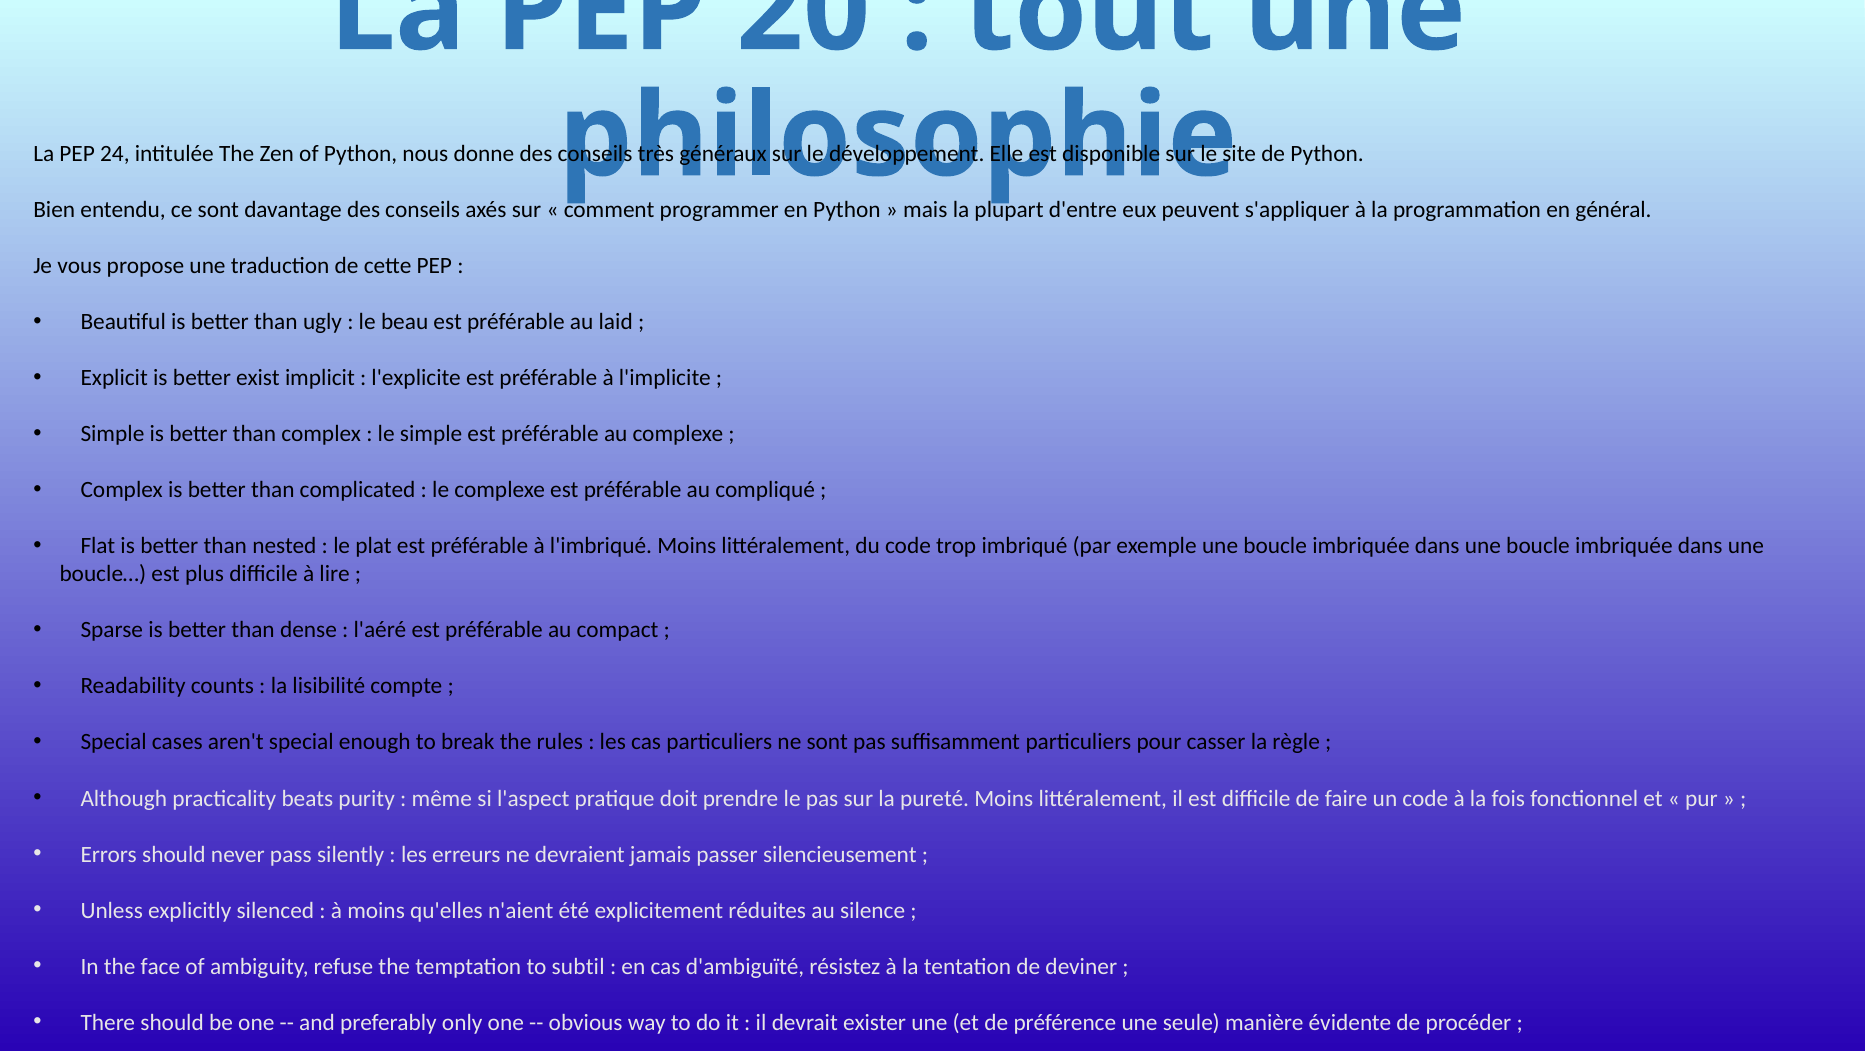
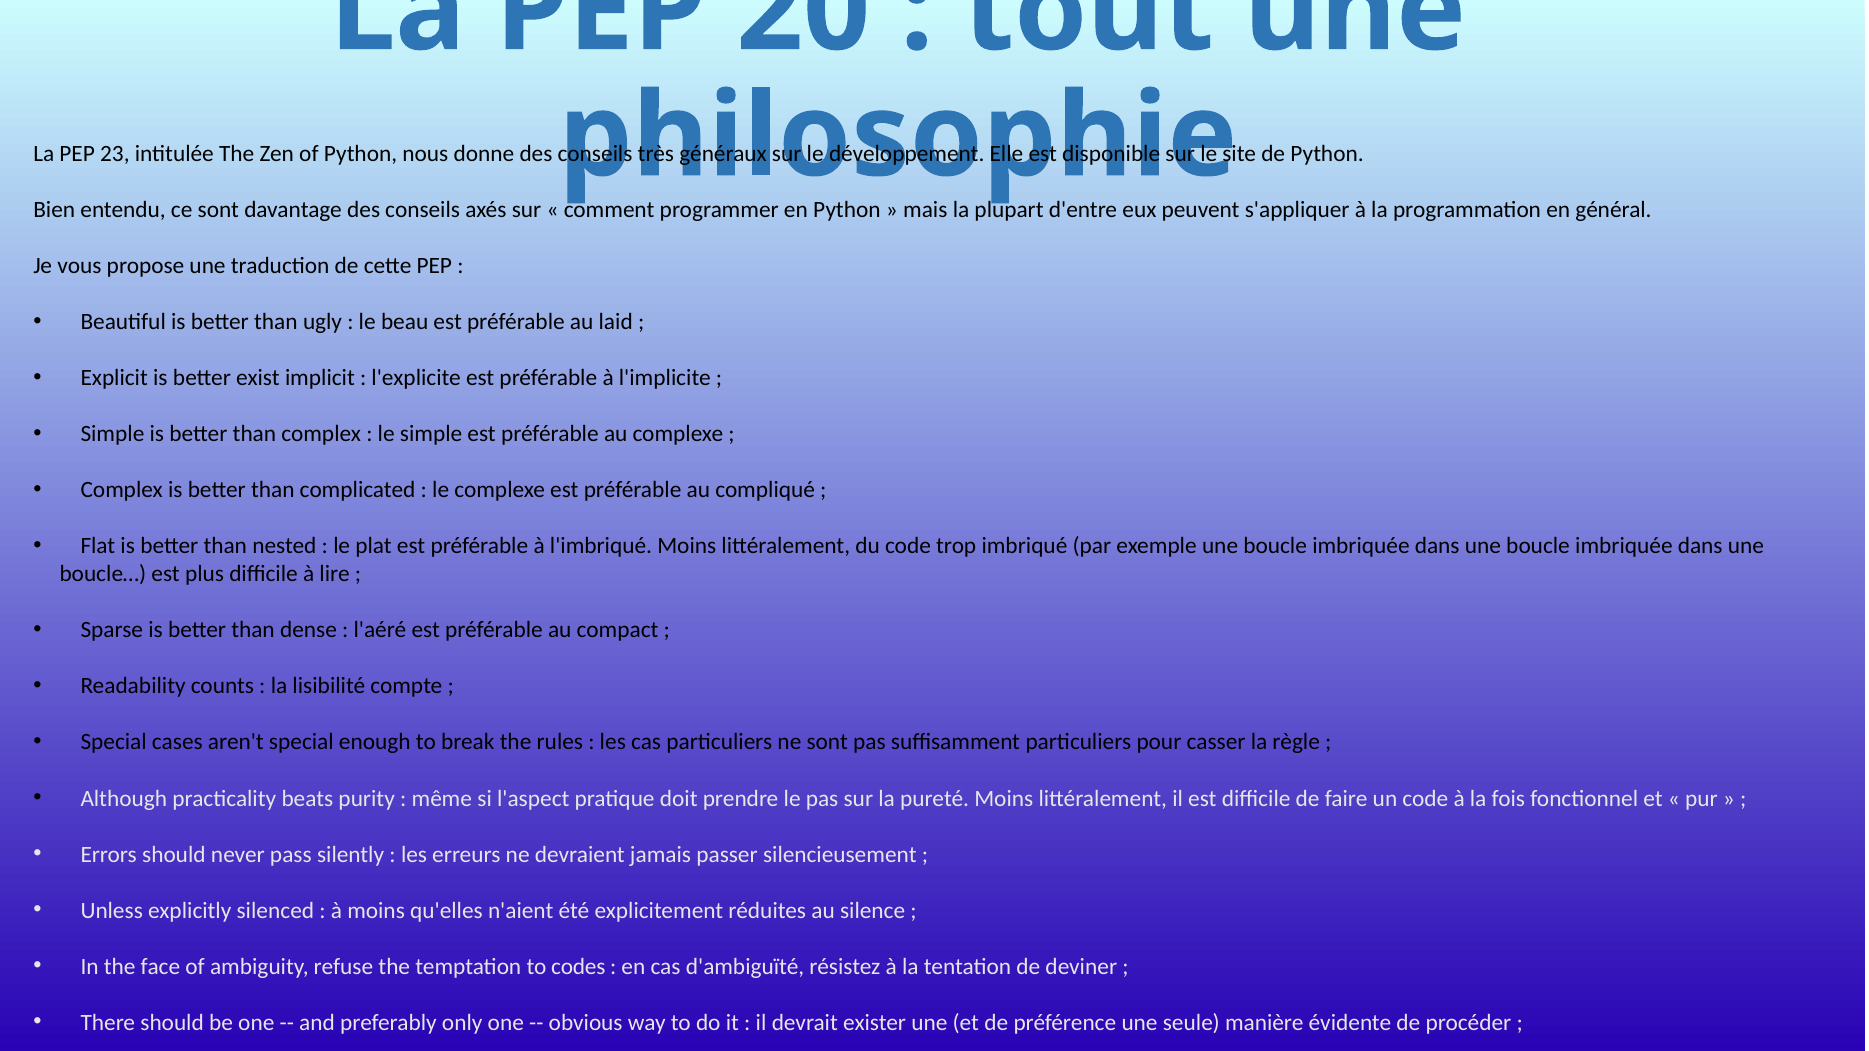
24: 24 -> 23
subtil: subtil -> codes
